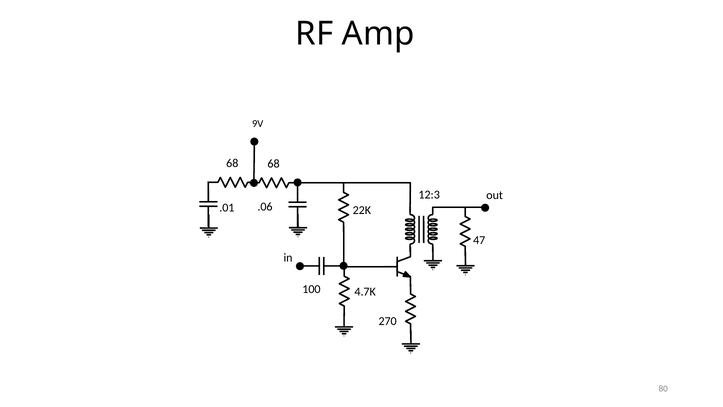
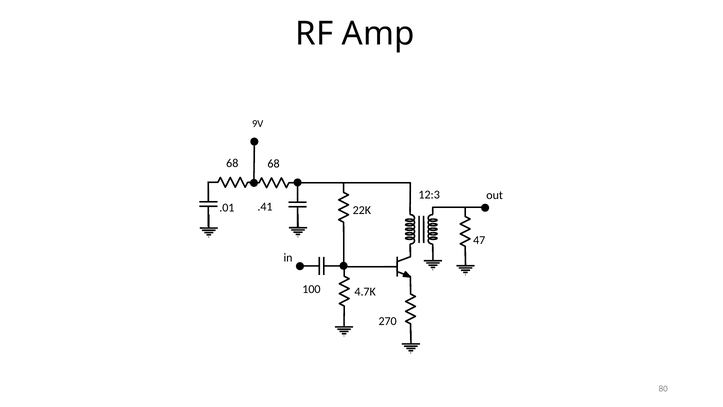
.06: .06 -> .41
